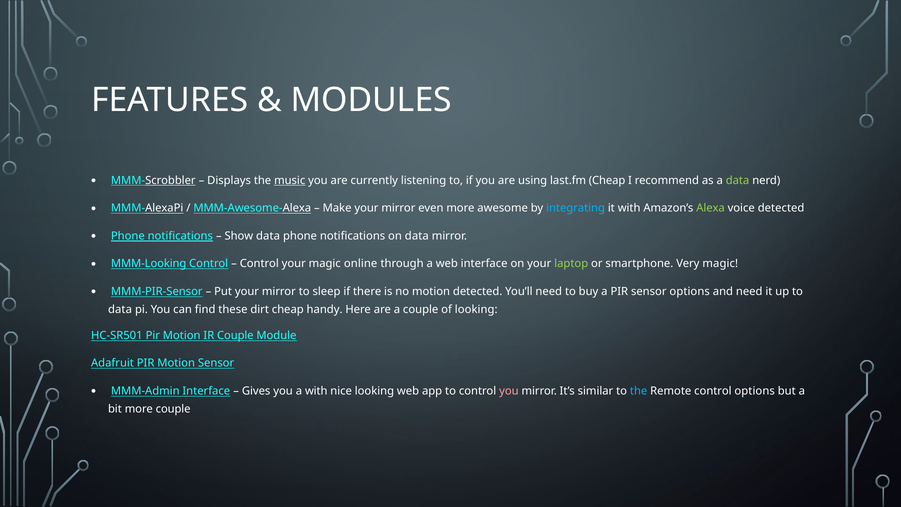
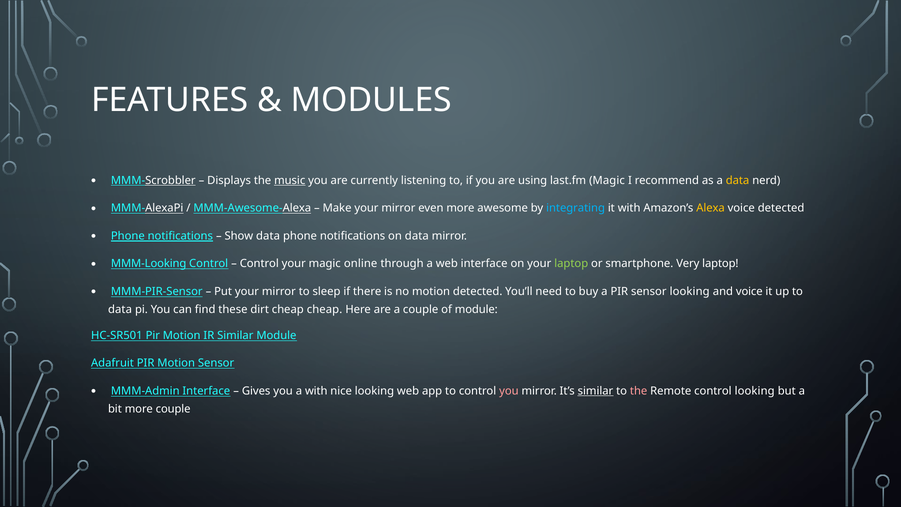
last.fm Cheap: Cheap -> Magic
data at (738, 180) colour: light green -> yellow
Alexa colour: light green -> yellow
Very magic: magic -> laptop
sensor options: options -> looking
and need: need -> voice
cheap handy: handy -> cheap
of looking: looking -> module
IR Couple: Couple -> Similar
similar at (595, 391) underline: none -> present
the at (639, 391) colour: light blue -> pink
control options: options -> looking
